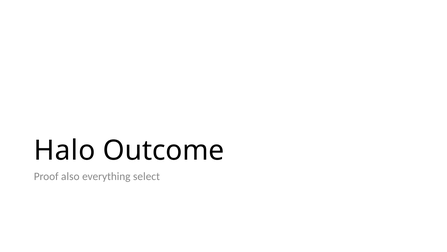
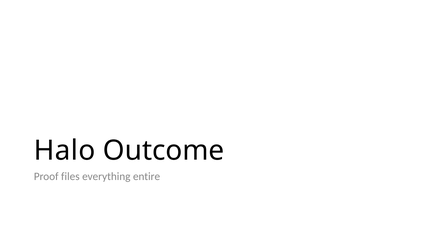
also: also -> files
select: select -> entire
